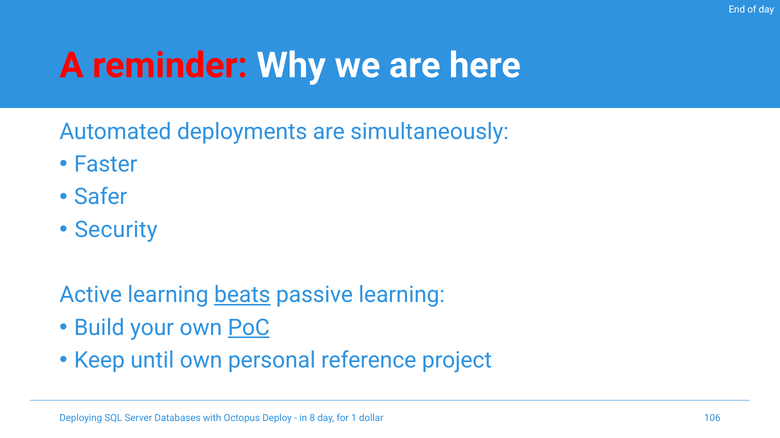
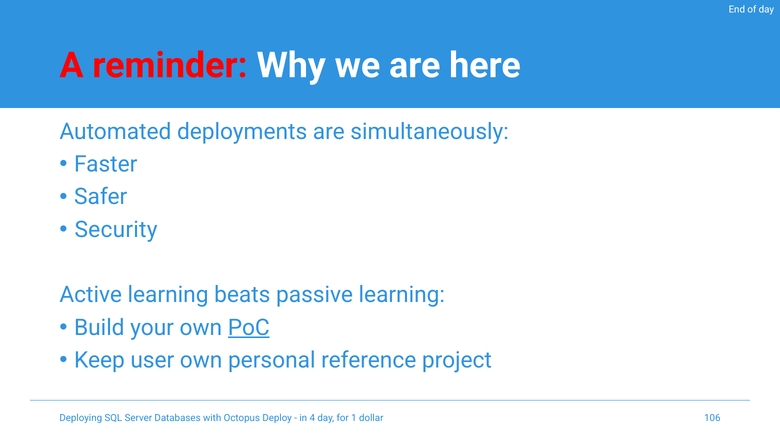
beats underline: present -> none
until: until -> user
8: 8 -> 4
